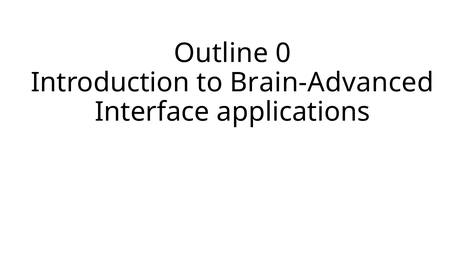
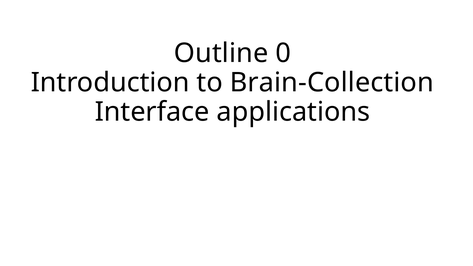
Brain-Advanced: Brain-Advanced -> Brain-Collection
